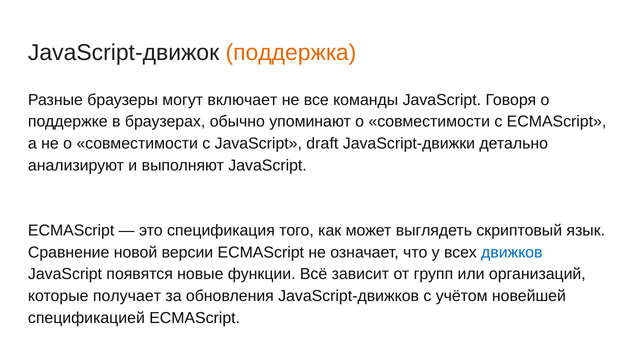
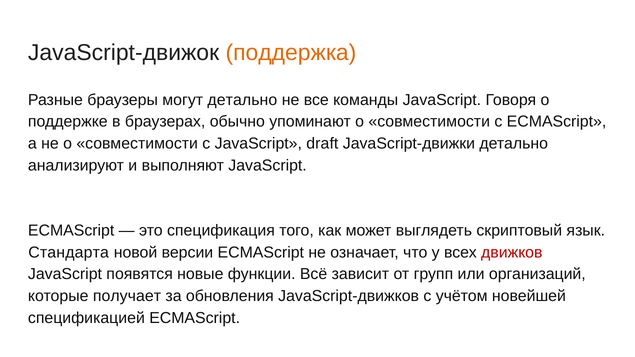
могут включает: включает -> детально
Сравнение: Сравнение -> Стандарта
движков colour: blue -> red
